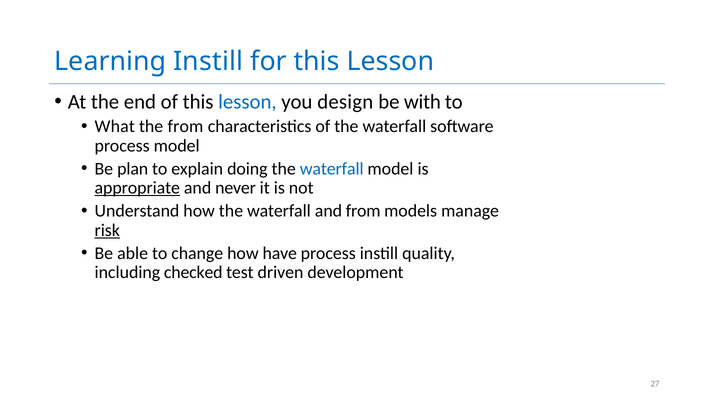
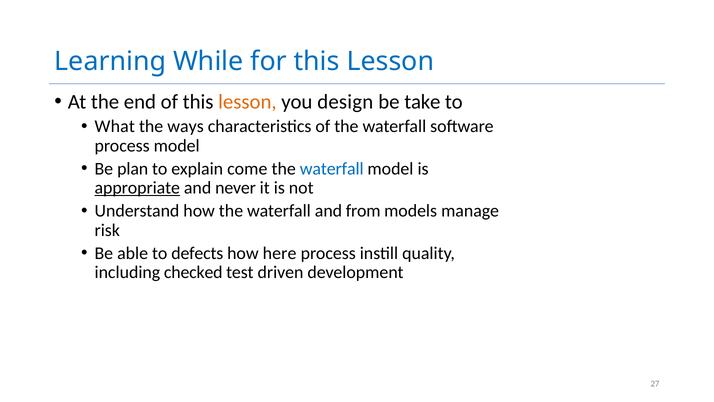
Learning Instill: Instill -> While
lesson at (247, 102) colour: blue -> orange
with: with -> take
the from: from -> ways
doing: doing -> come
risk underline: present -> none
change: change -> defects
have: have -> here
